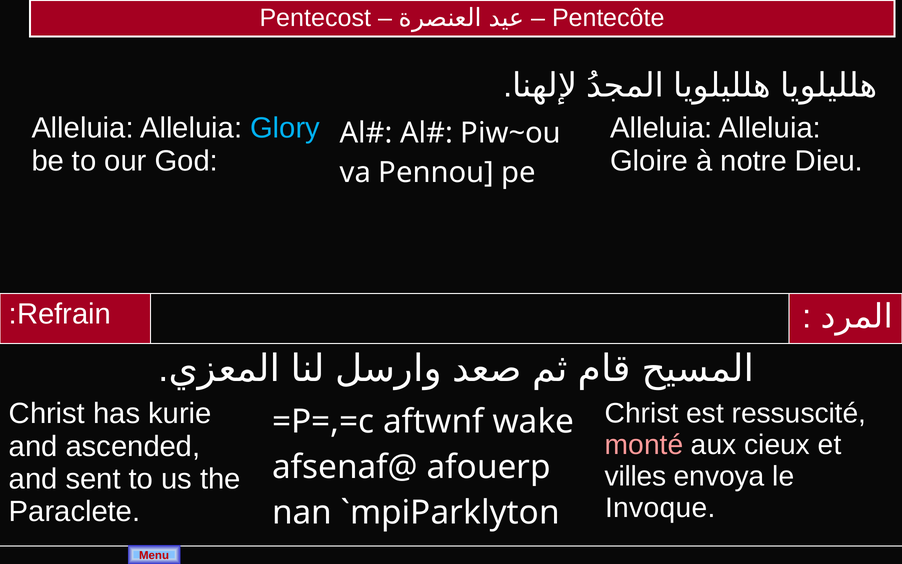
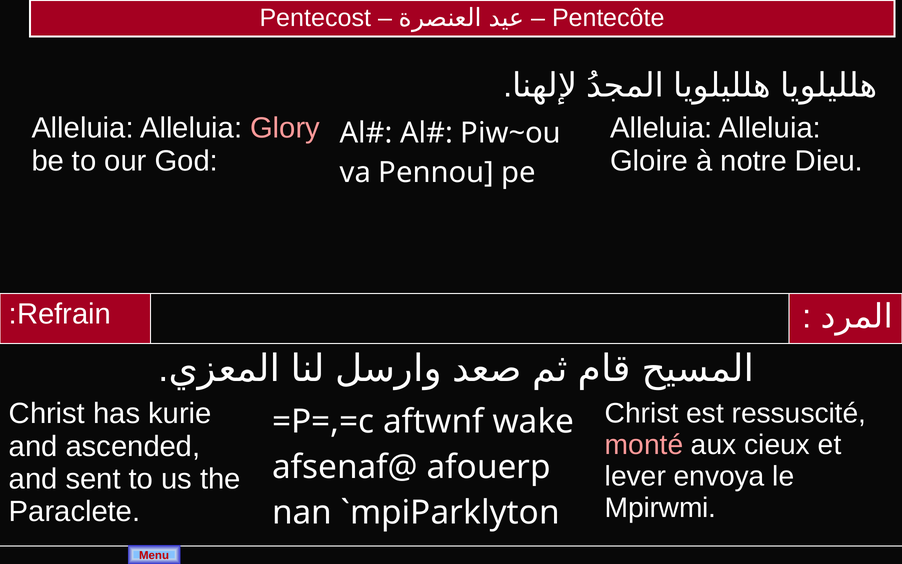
Glory colour: light blue -> pink
villes: villes -> lever
Invoque: Invoque -> Mpirwmi
